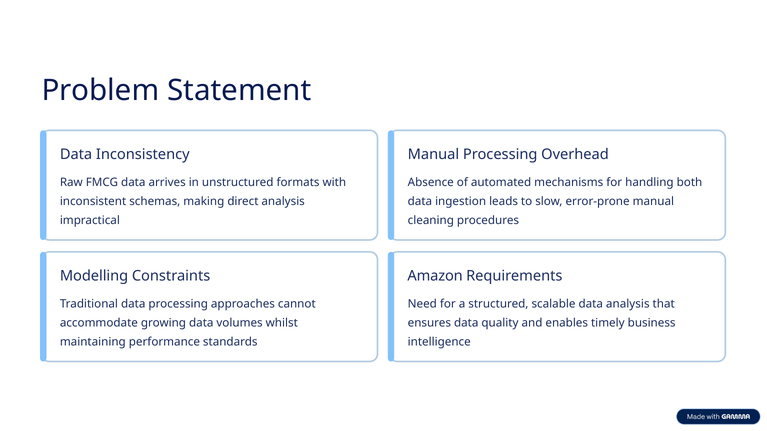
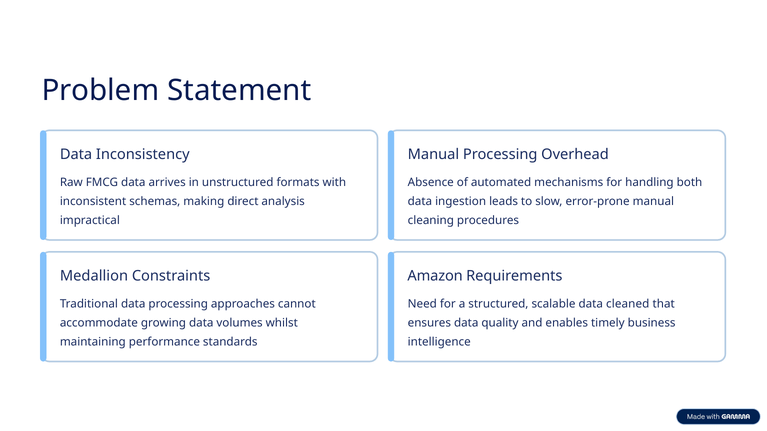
Modelling: Modelling -> Medallion
data analysis: analysis -> cleaned
